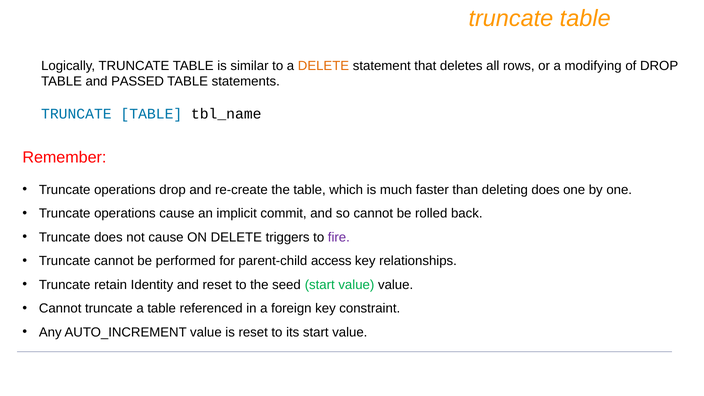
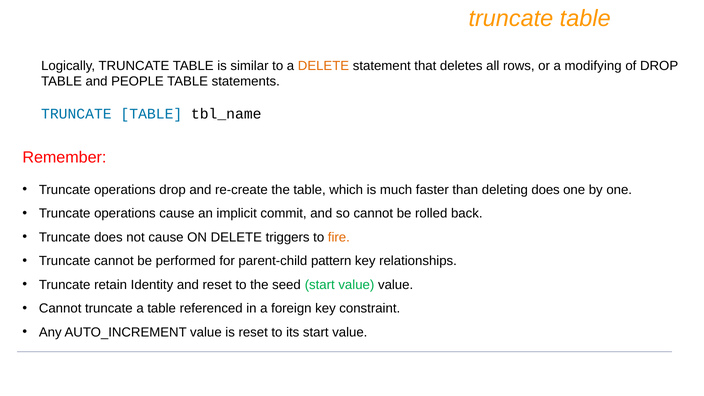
PASSED: PASSED -> PEOPLE
fire colour: purple -> orange
access: access -> pattern
